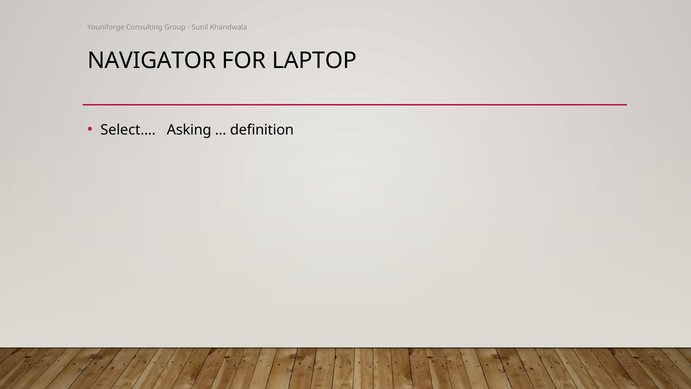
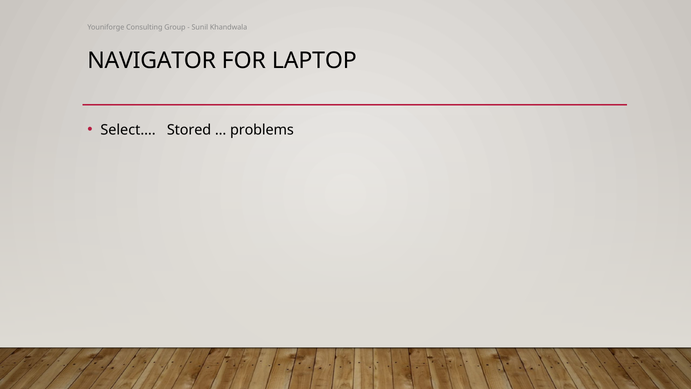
Asking: Asking -> Stored
definition: definition -> problems
